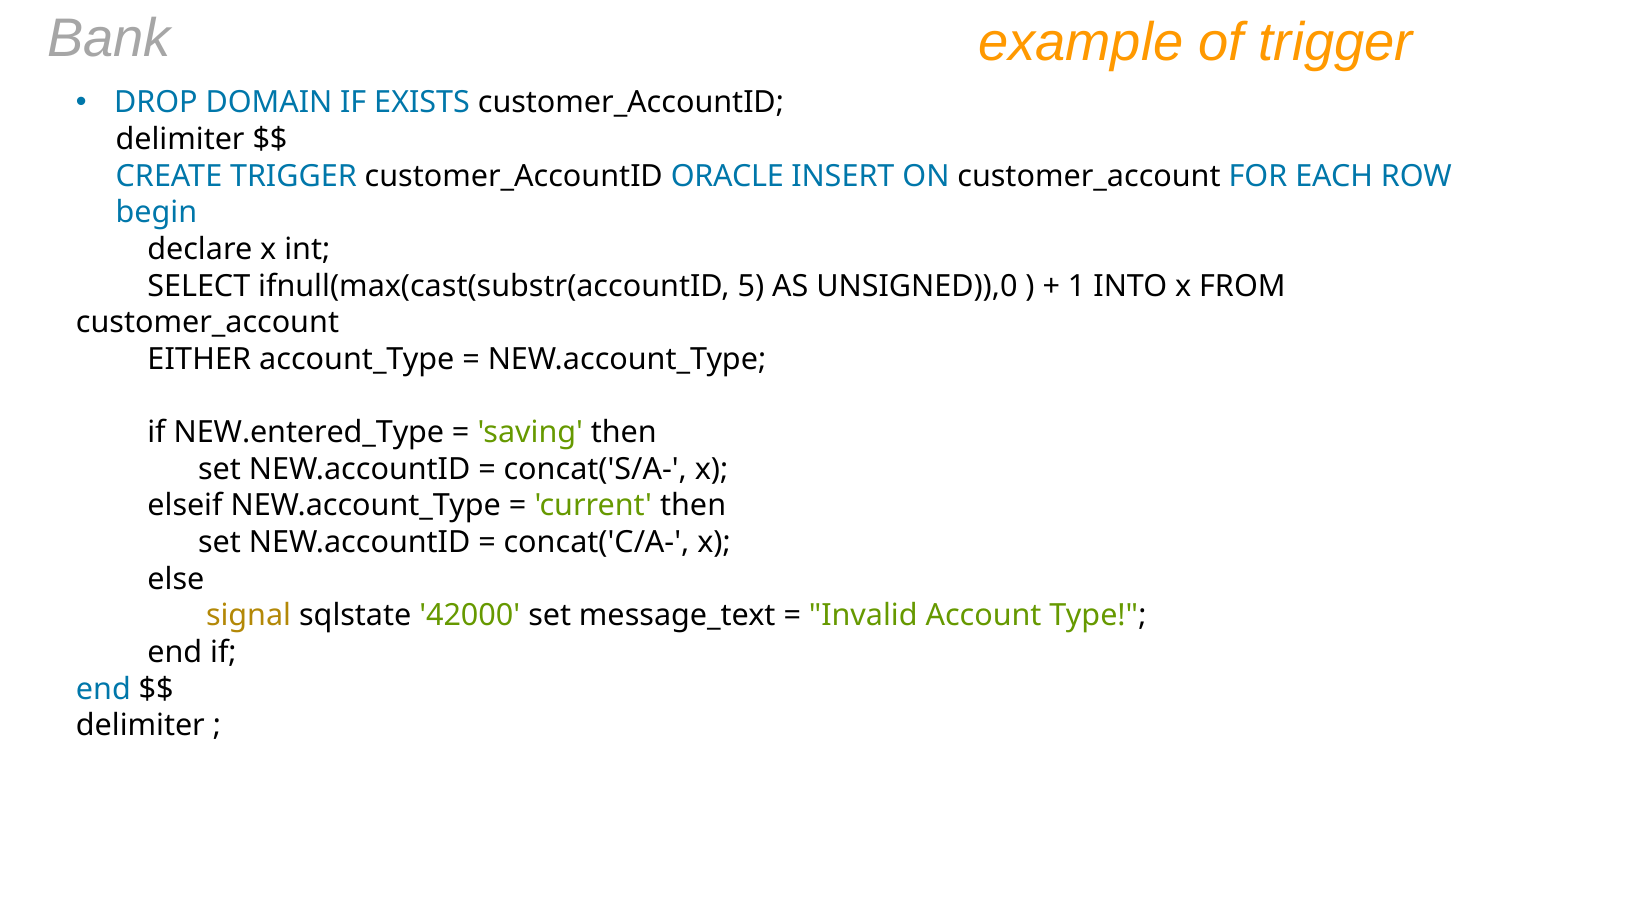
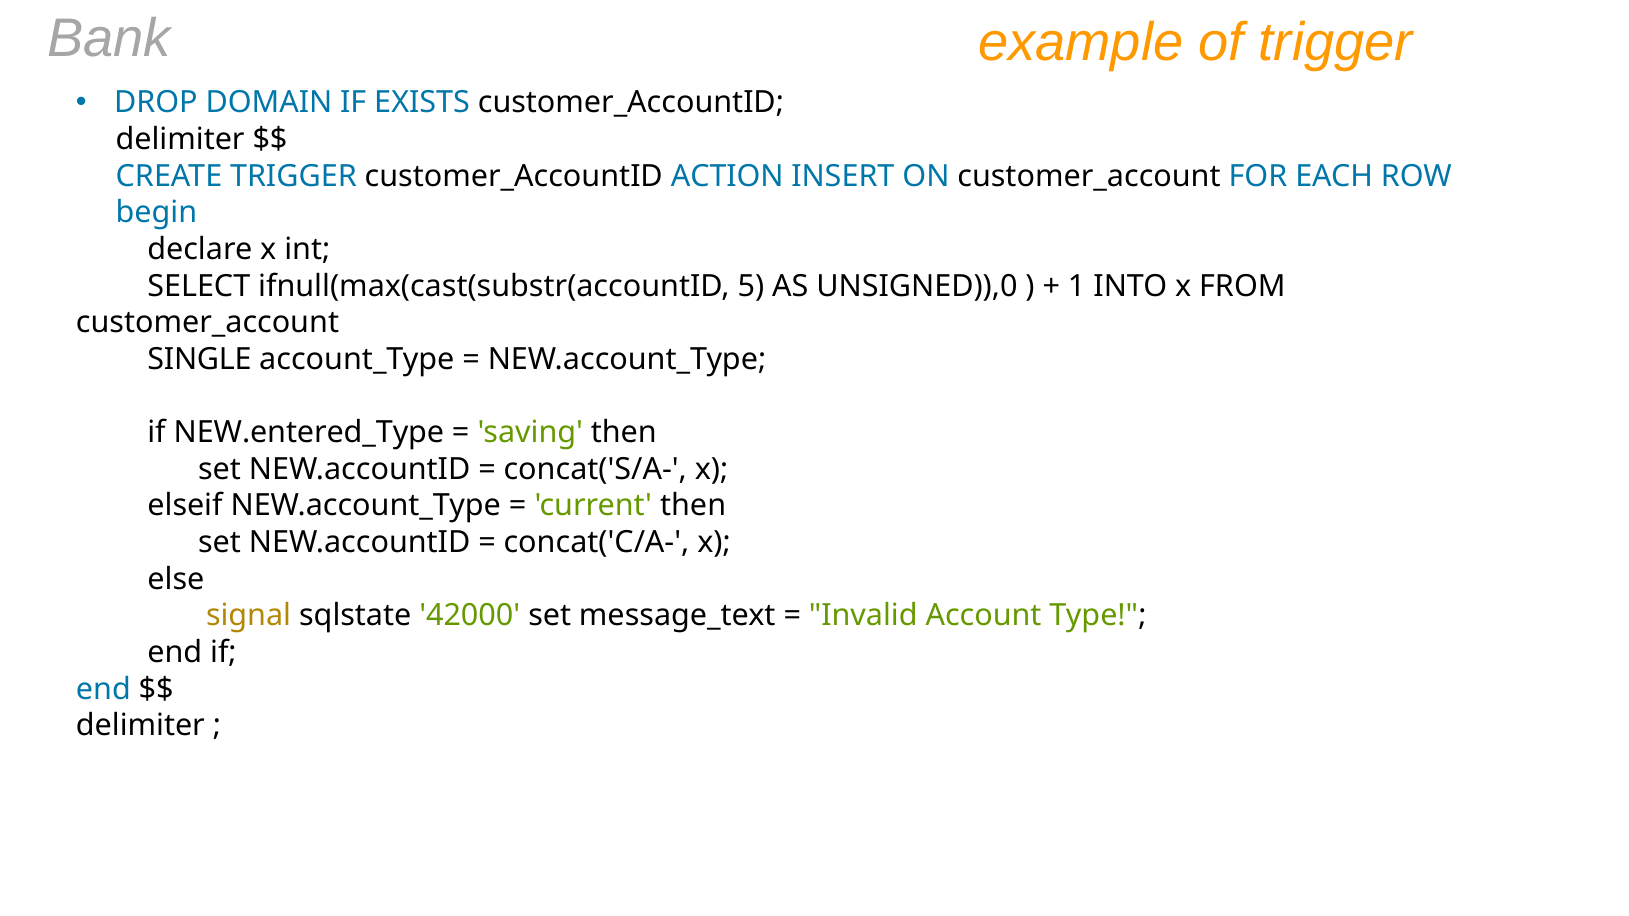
ORACLE: ORACLE -> ACTION
EITHER: EITHER -> SINGLE
